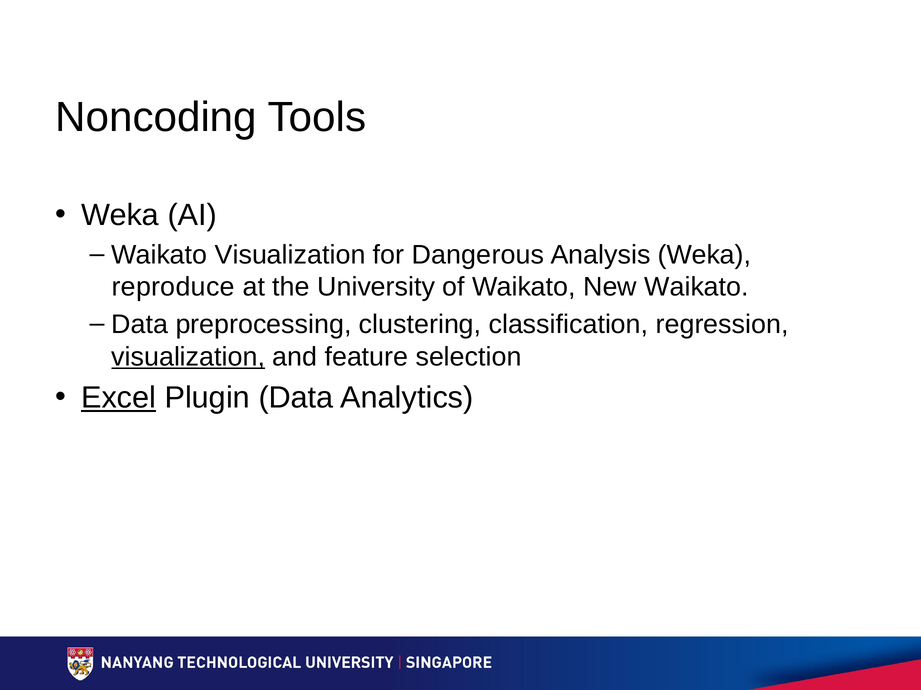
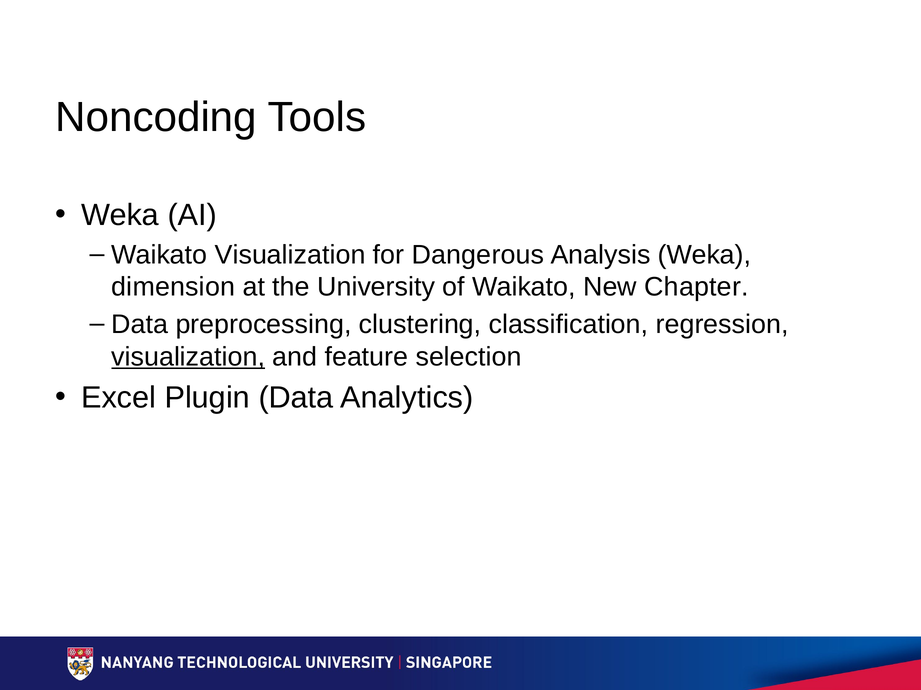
reproduce: reproduce -> dimension
New Waikato: Waikato -> Chapter
Excel underline: present -> none
